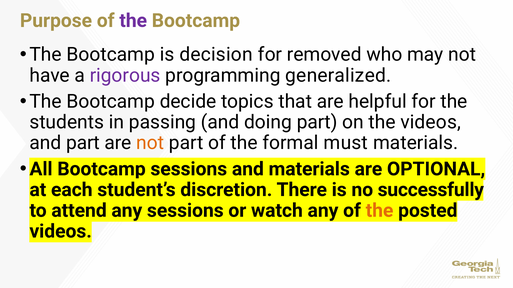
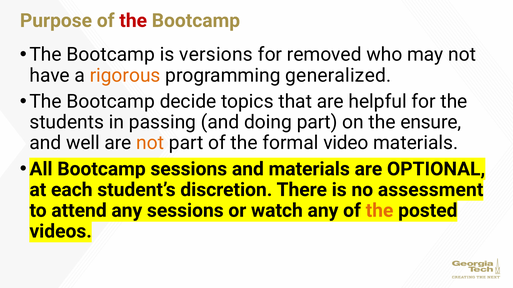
the at (133, 21) colour: purple -> red
decision: decision -> versions
rigorous colour: purple -> orange
the videos: videos -> ensure
and part: part -> well
must: must -> video
successfully: successfully -> assessment
